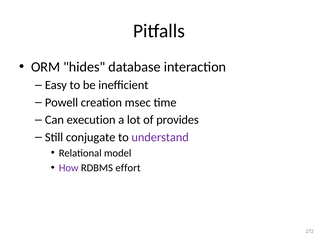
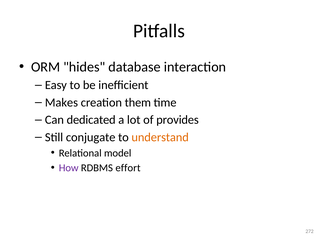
Powell: Powell -> Makes
msec: msec -> them
execution: execution -> dedicated
understand colour: purple -> orange
